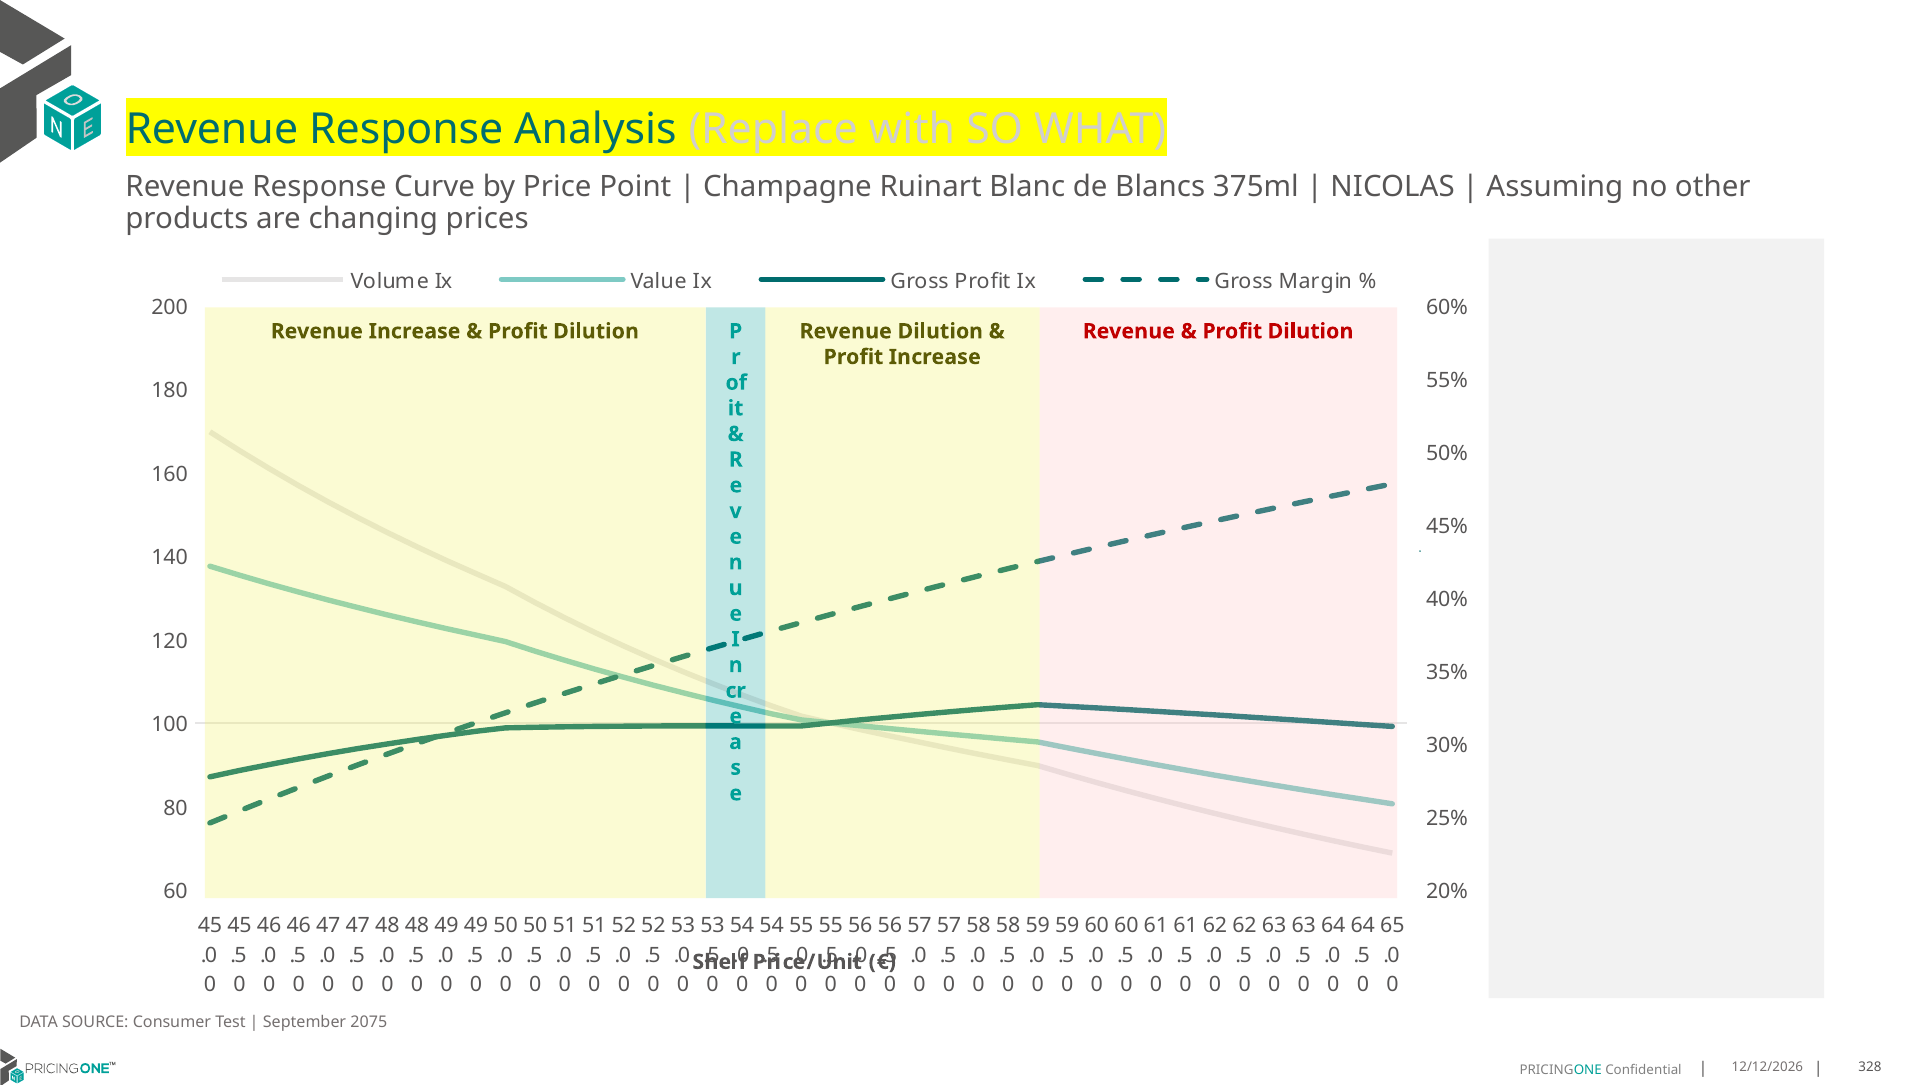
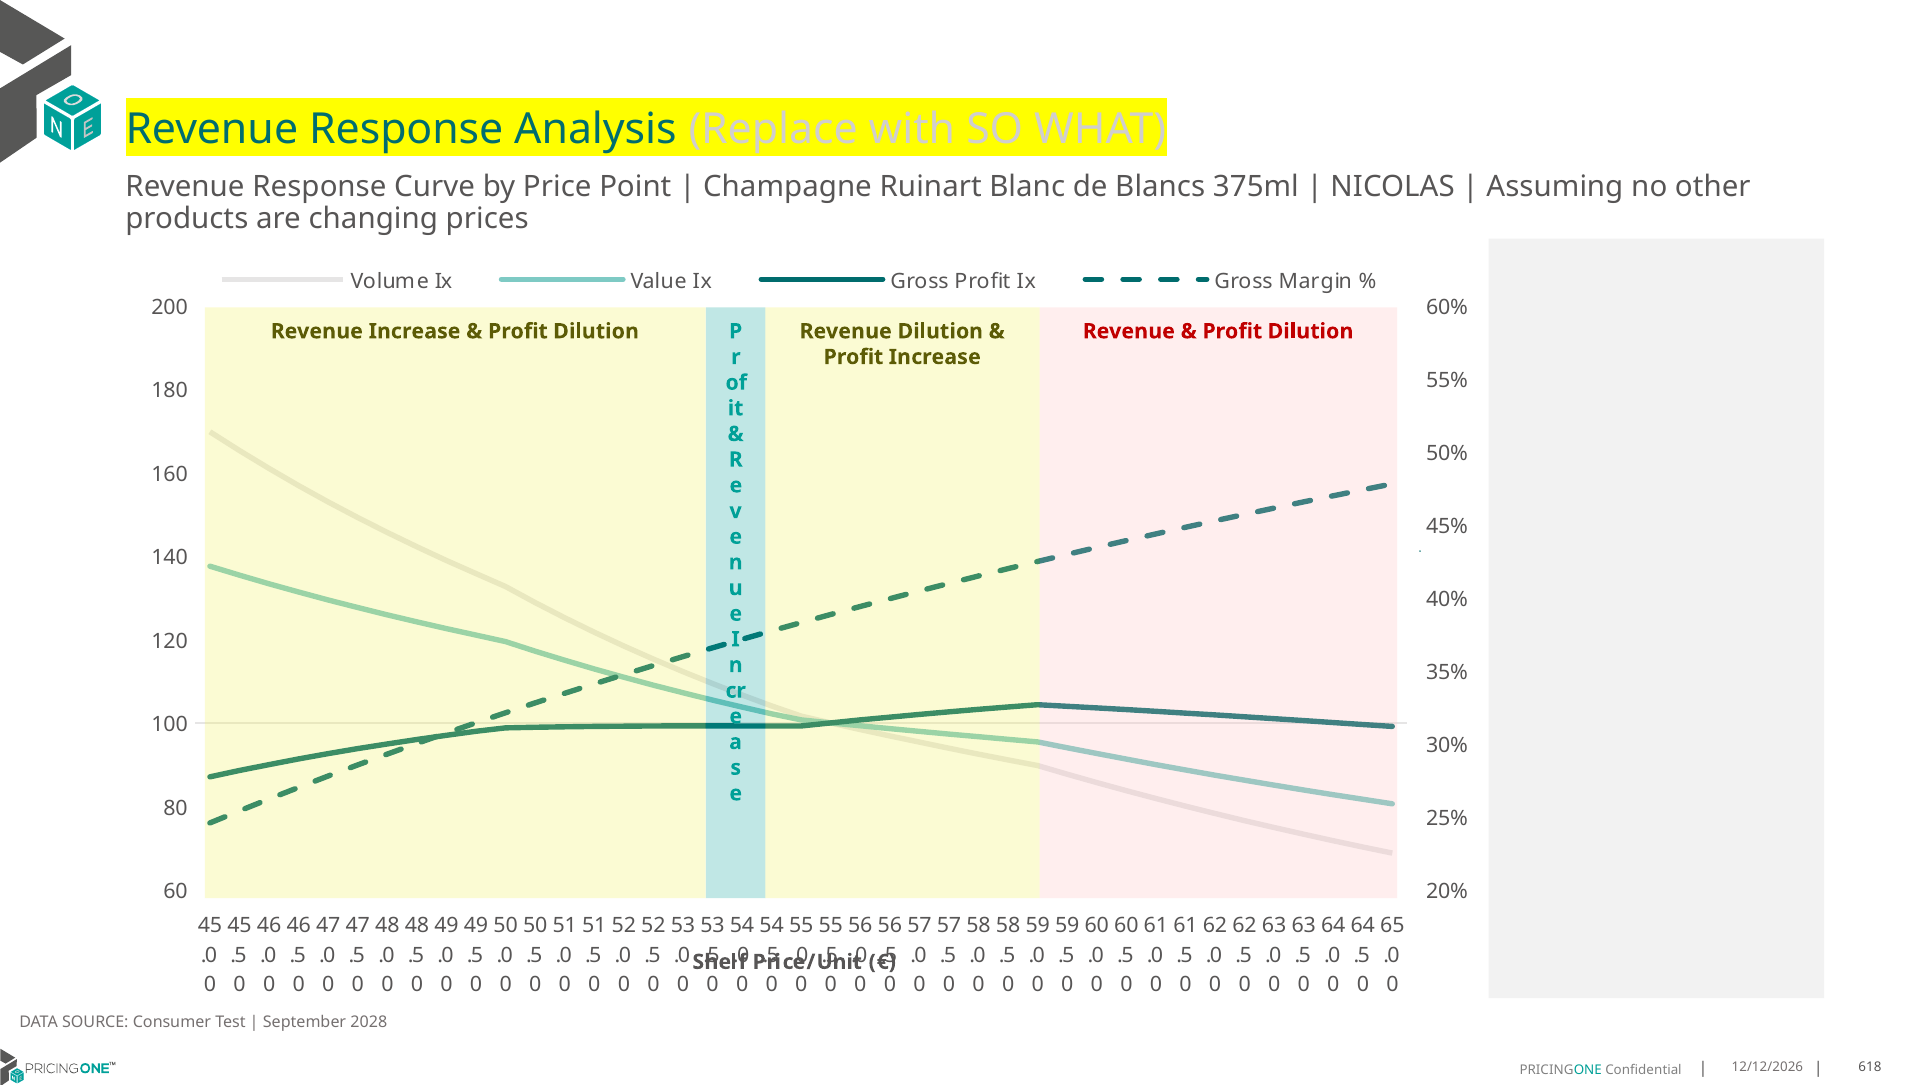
2075: 2075 -> 2028
328: 328 -> 618
